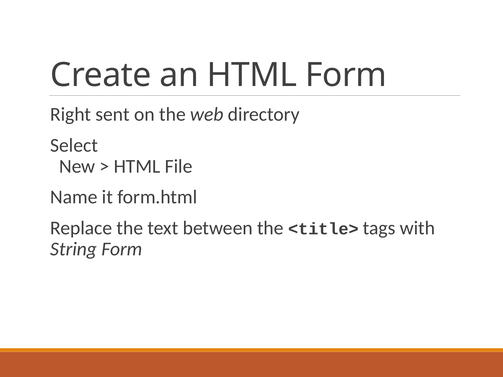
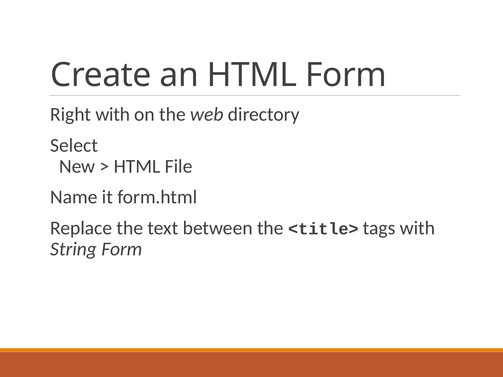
Right sent: sent -> with
